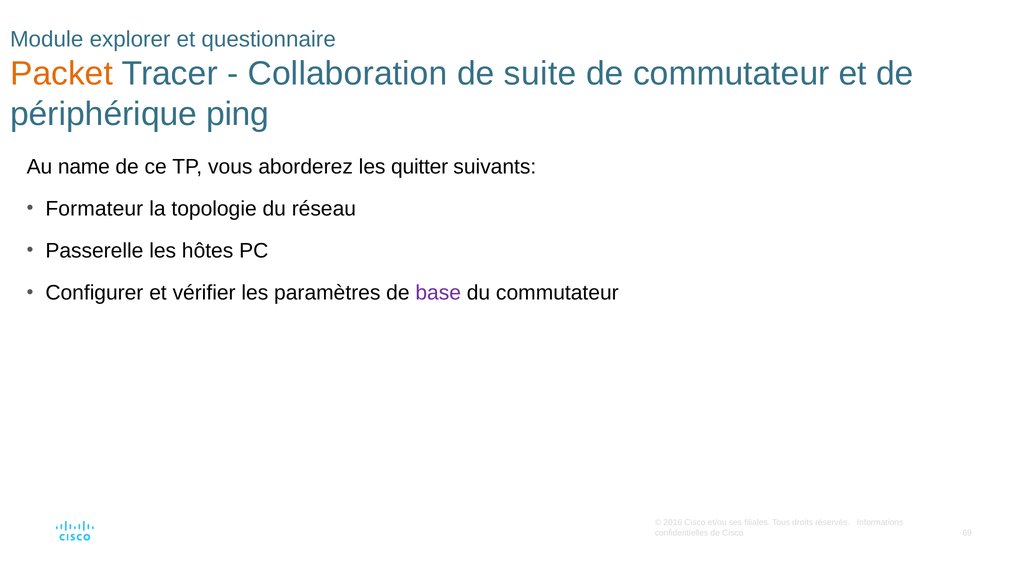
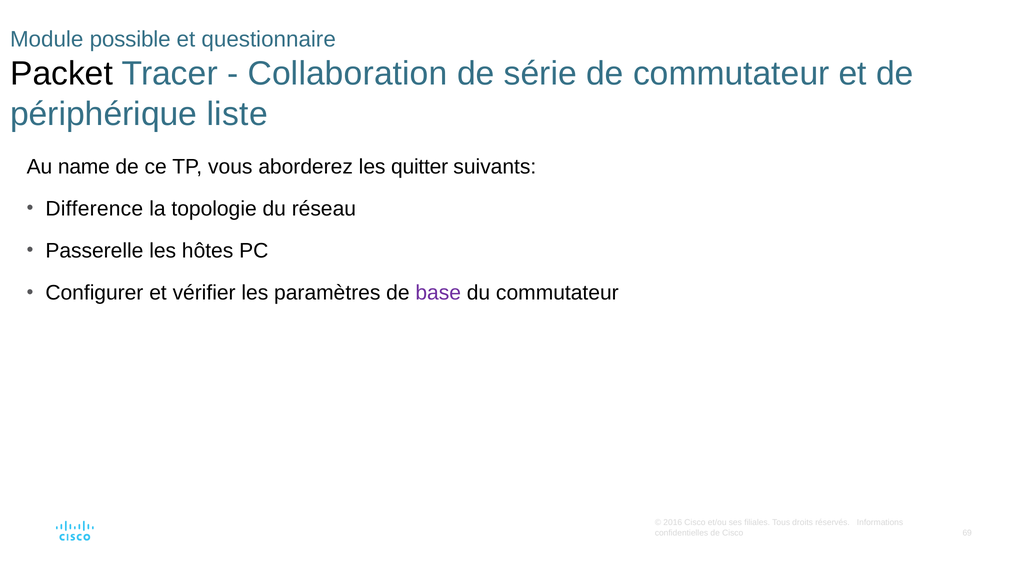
explorer: explorer -> possible
Packet colour: orange -> black
suite: suite -> série
ping: ping -> liste
Formateur: Formateur -> Difference
